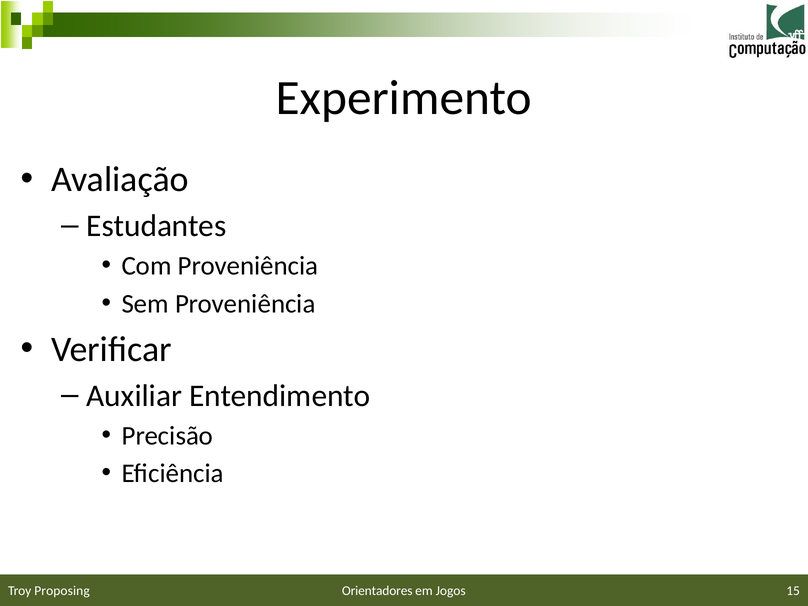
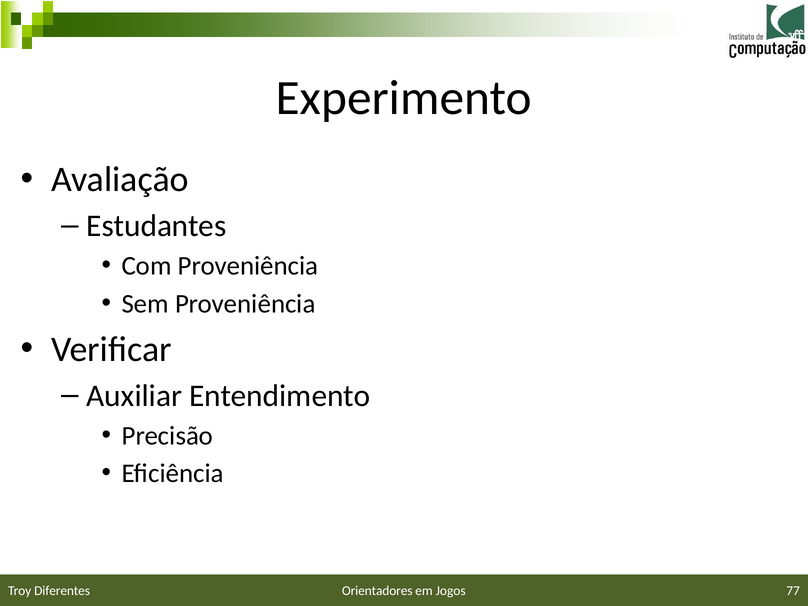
15: 15 -> 77
Proposing: Proposing -> Diferentes
